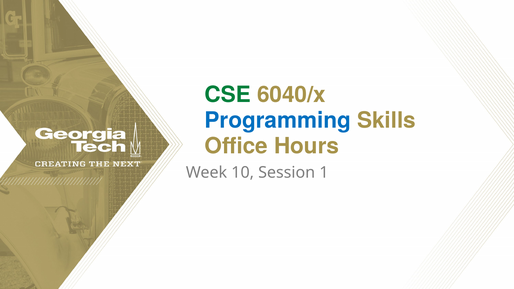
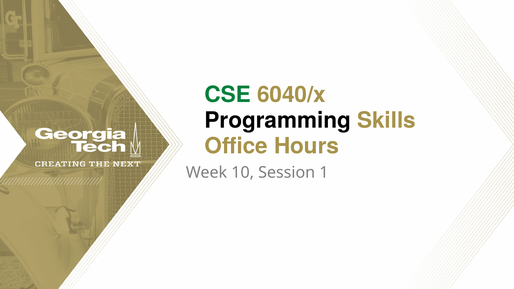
Programming colour: blue -> black
